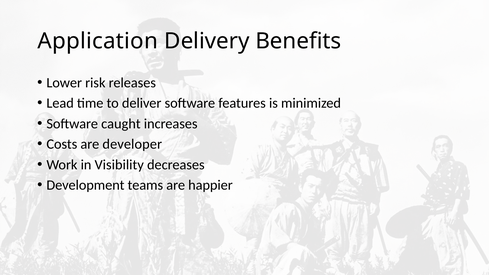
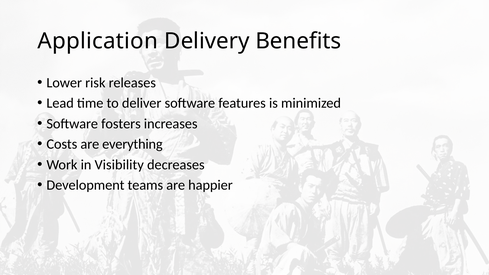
caught: caught -> fosters
developer: developer -> everything
